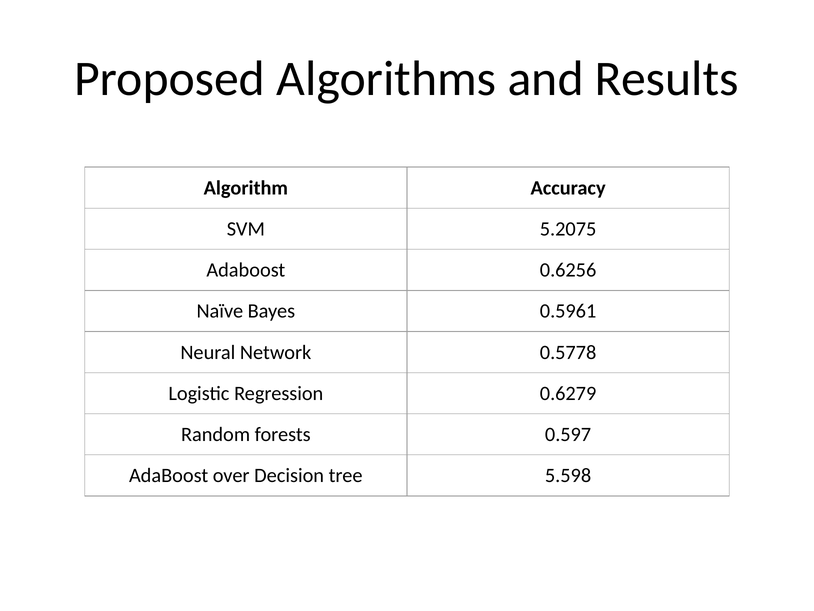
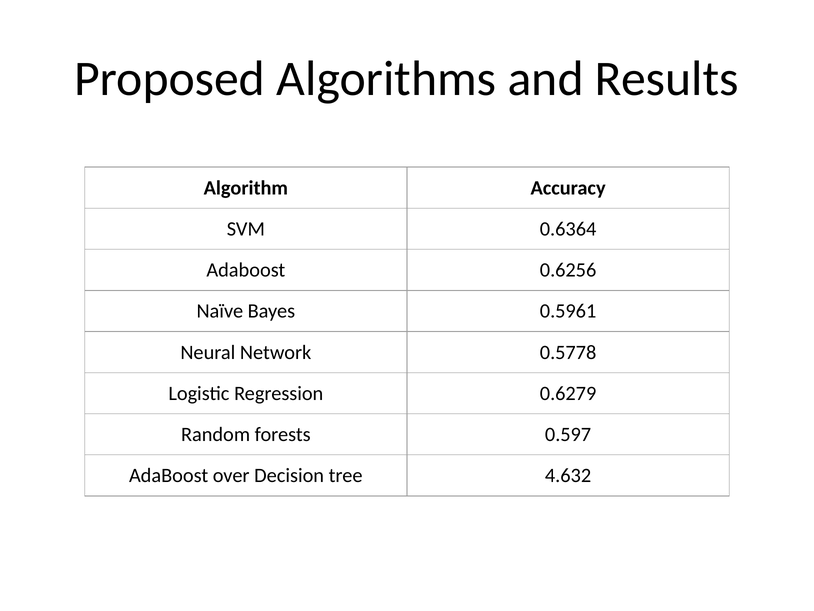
5.2075: 5.2075 -> 0.6364
5.598: 5.598 -> 4.632
